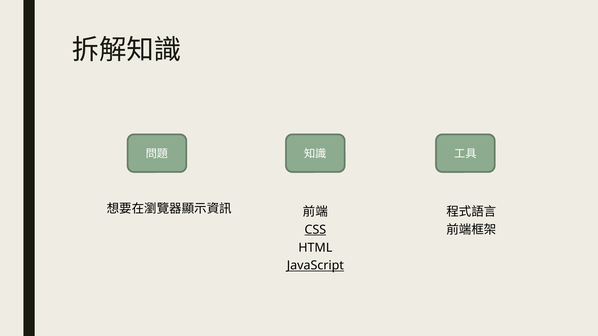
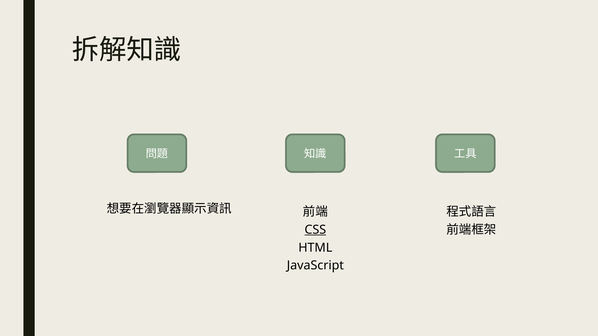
JavaScript underline: present -> none
